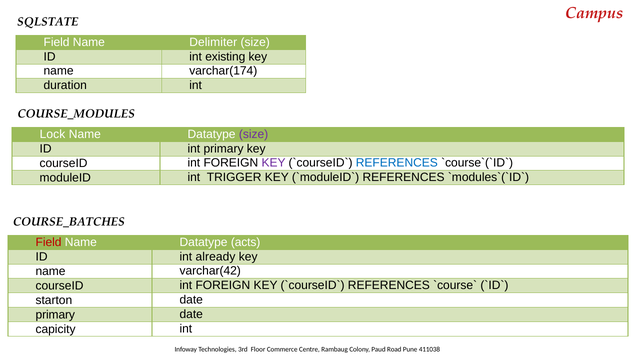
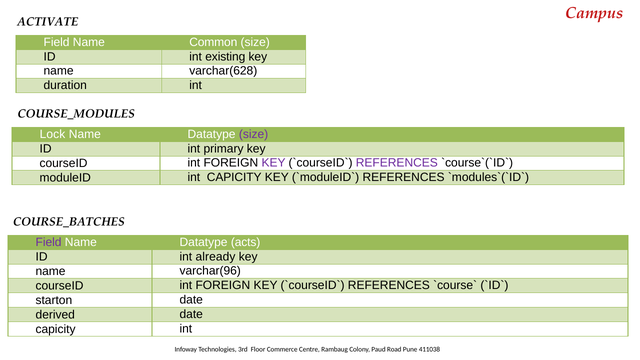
SQLSTATE: SQLSTATE -> ACTIVATE
Delimiter: Delimiter -> Common
varchar(174: varchar(174 -> varchar(628
REFERENCES at (397, 163) colour: blue -> purple
int TRIGGER: TRIGGER -> CAPICITY
Field at (49, 242) colour: red -> purple
varchar(42: varchar(42 -> varchar(96
primary at (55, 315): primary -> derived
